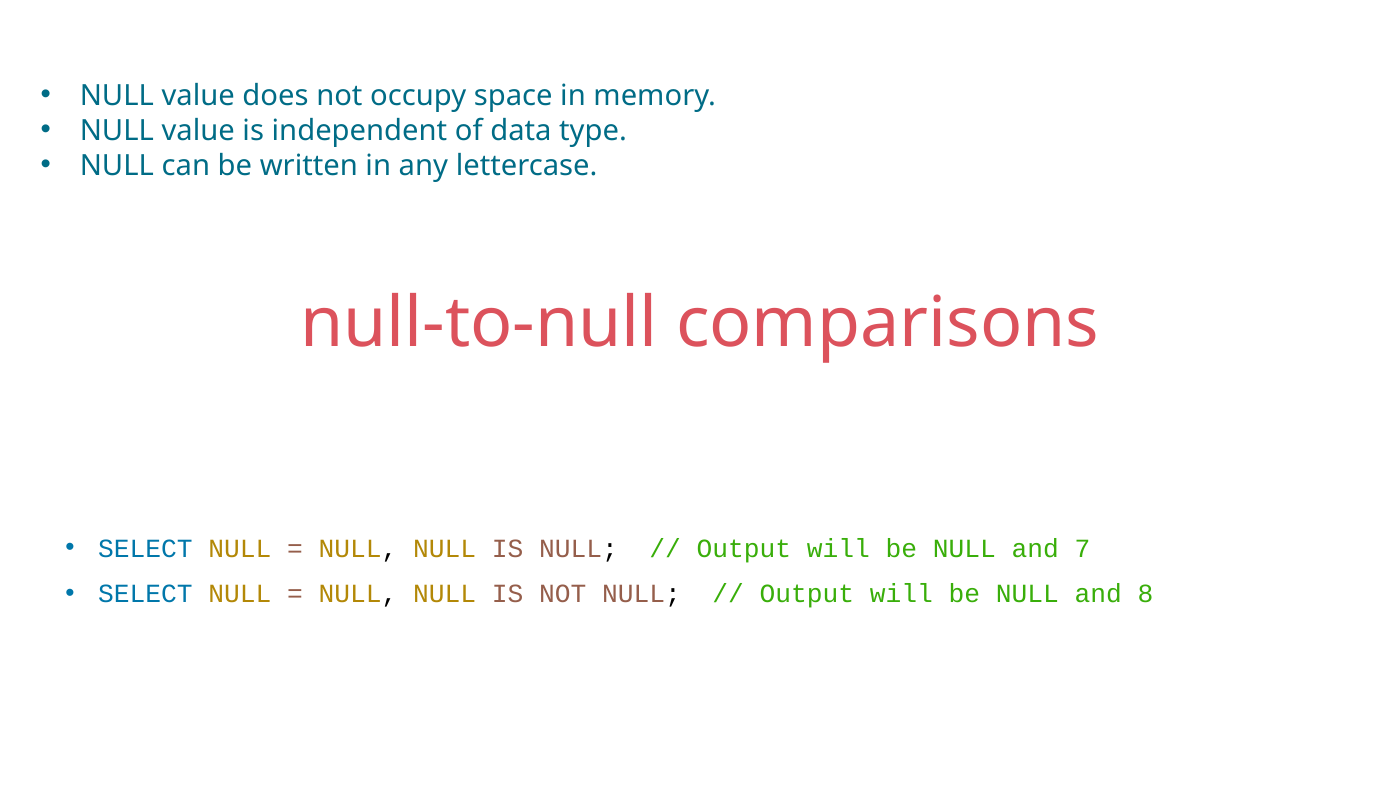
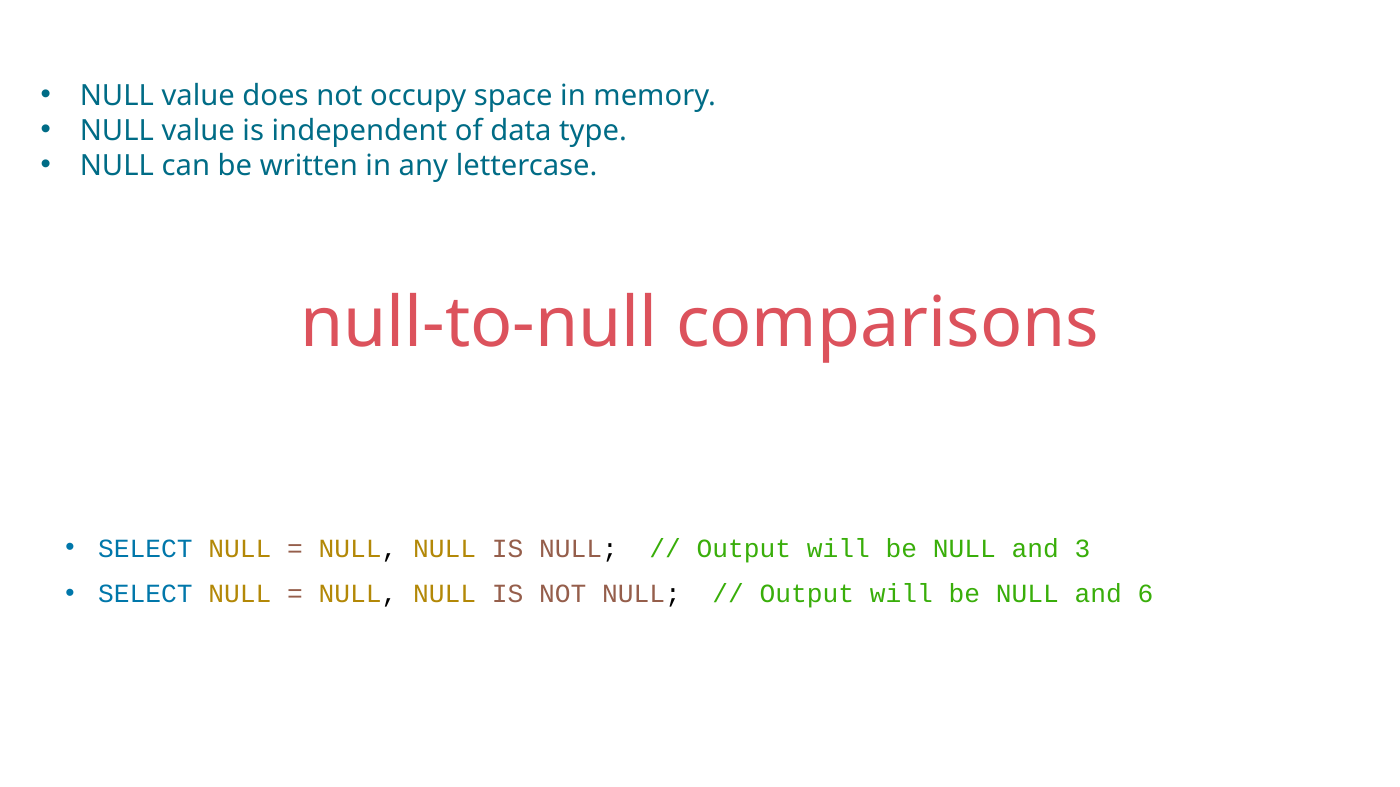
7: 7 -> 3
8: 8 -> 6
